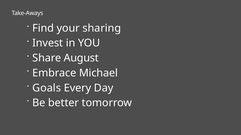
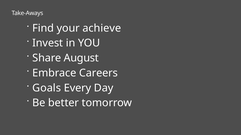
sharing: sharing -> achieve
Michael: Michael -> Careers
